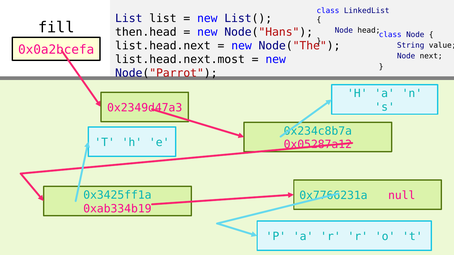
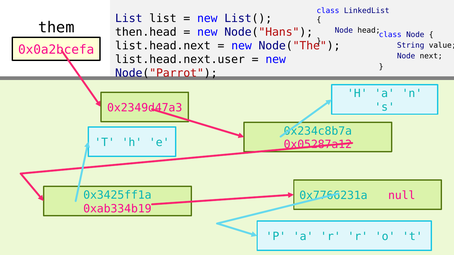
fill: fill -> them
list.head.next.most: list.head.next.most -> list.head.next.user
